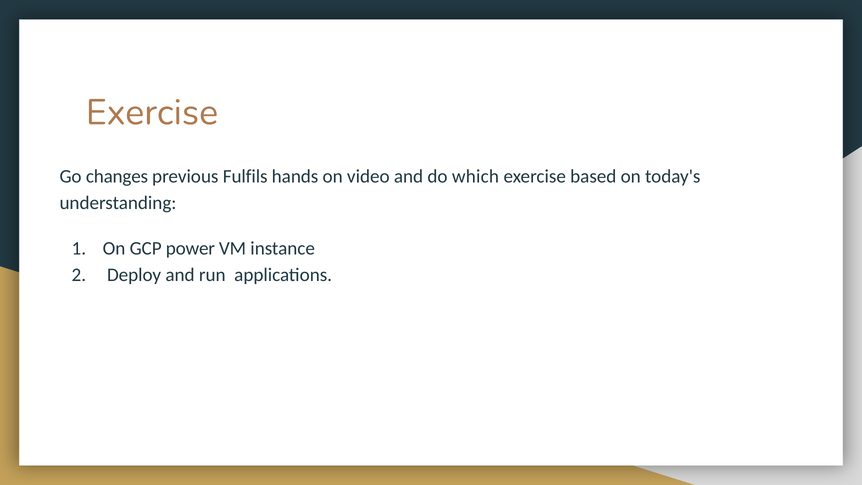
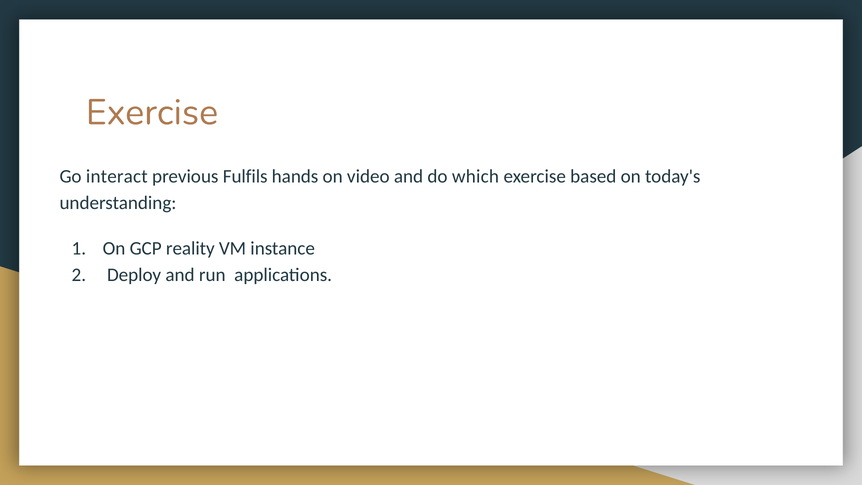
changes: changes -> interact
power: power -> reality
